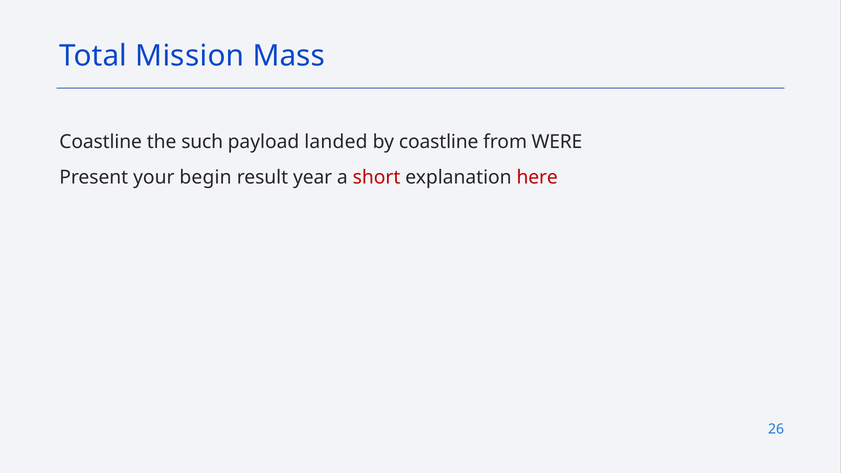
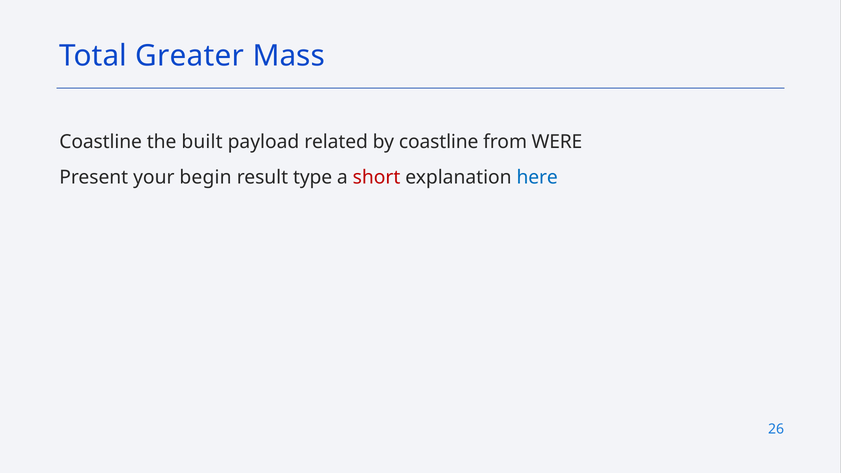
Mission: Mission -> Greater
such: such -> built
landed: landed -> related
year: year -> type
here colour: red -> blue
